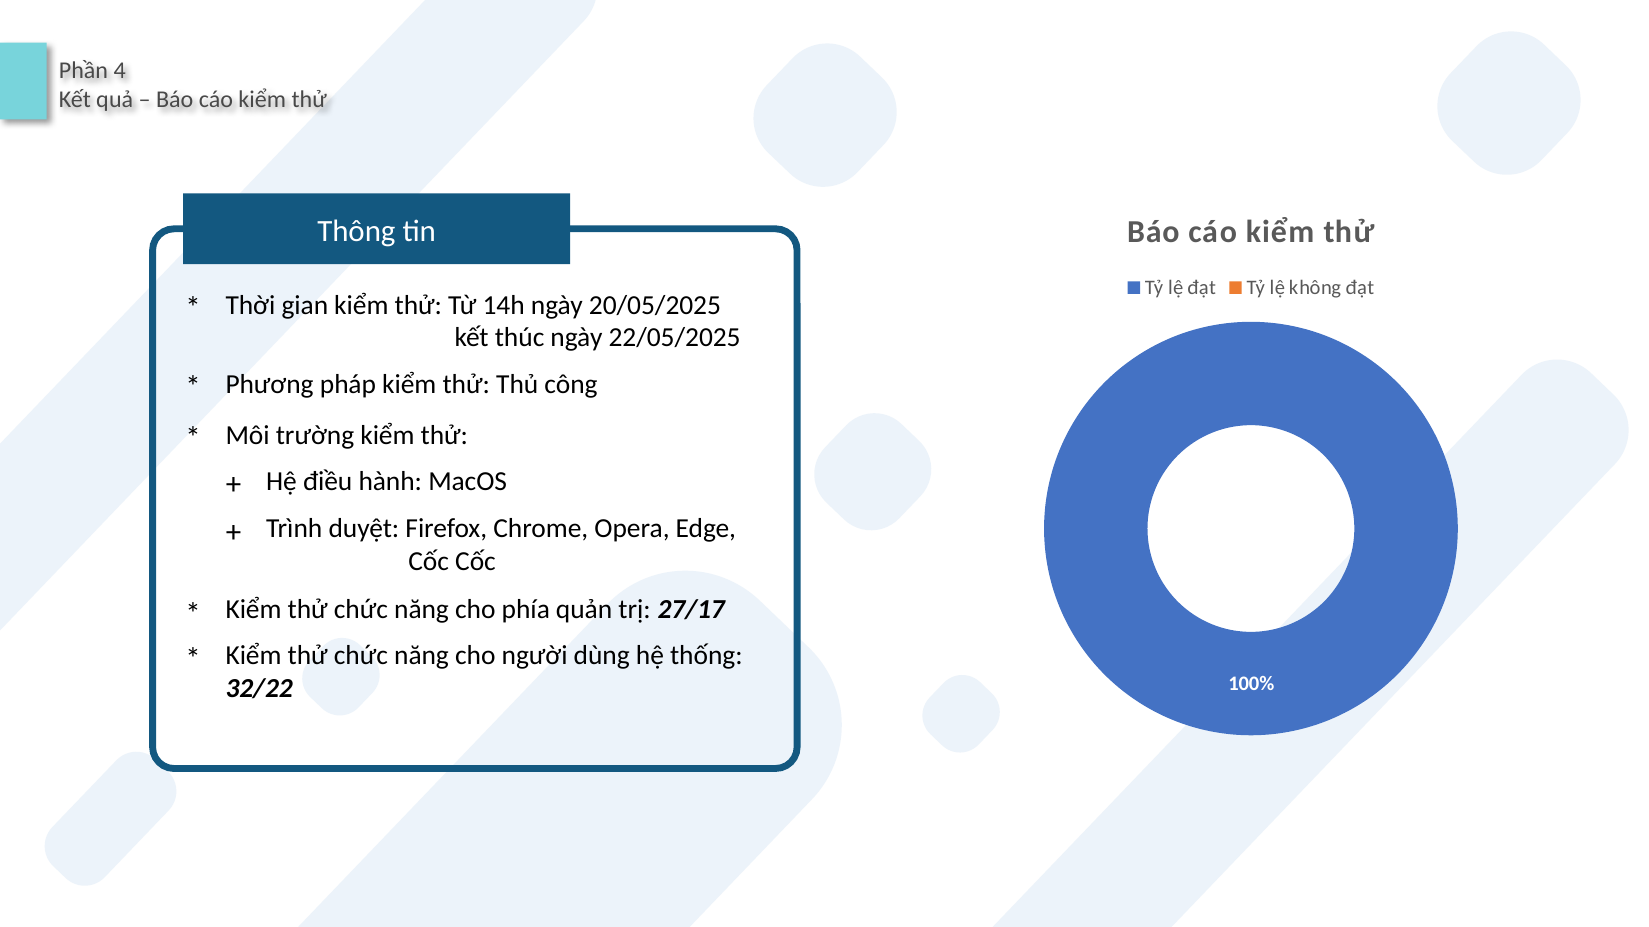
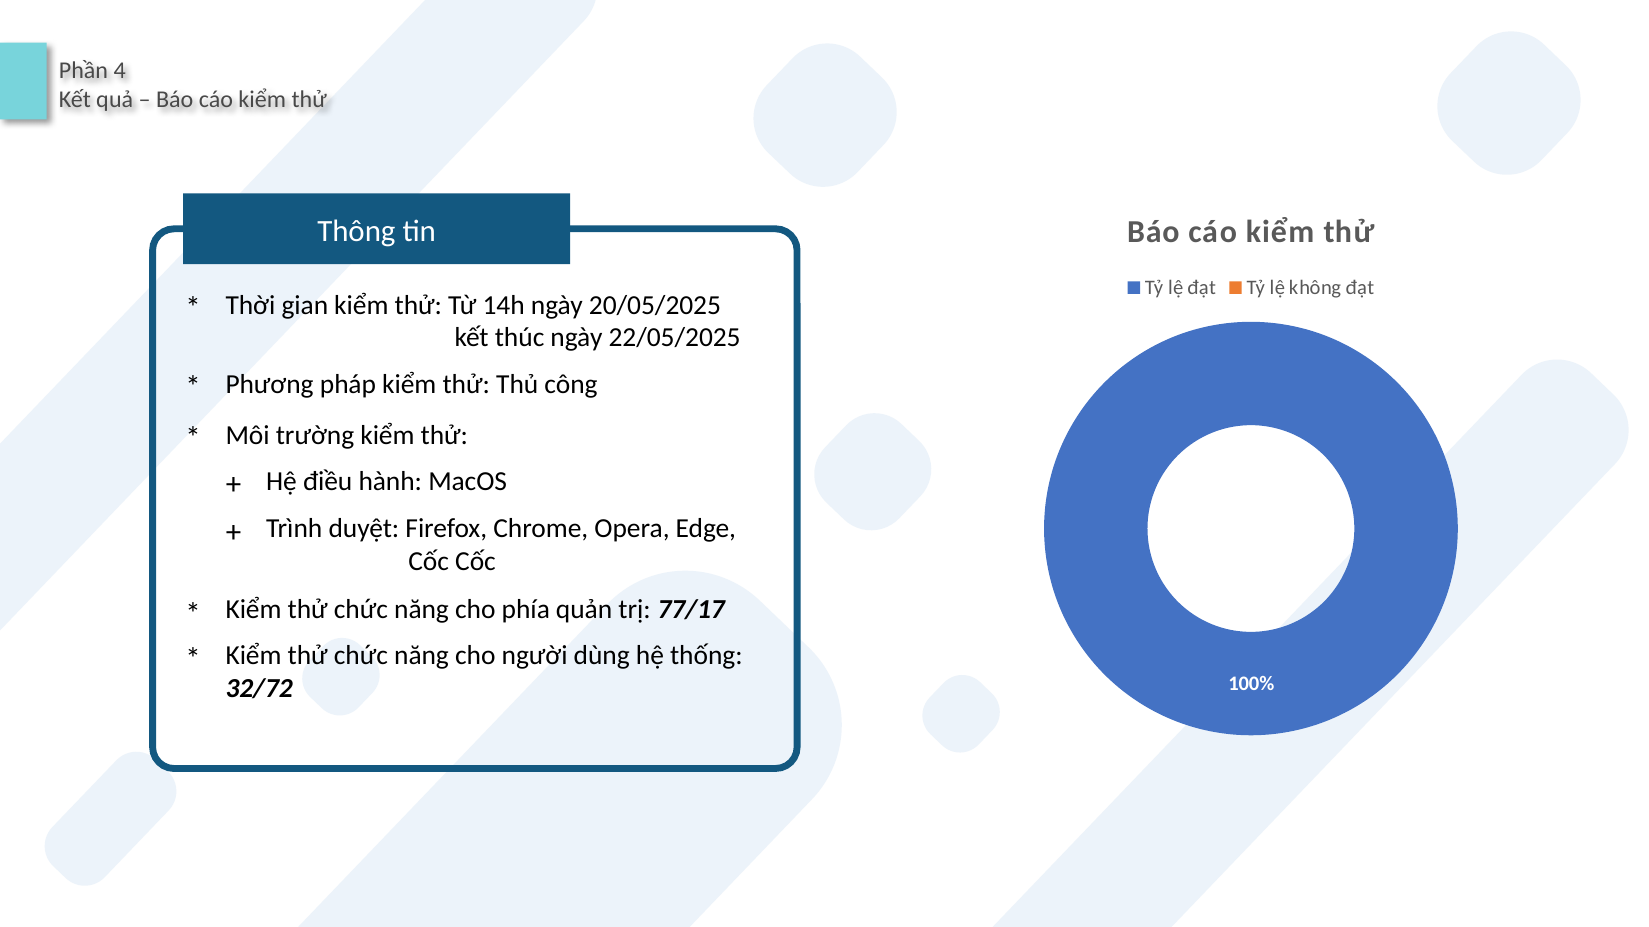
27/17: 27/17 -> 77/17
32/22: 32/22 -> 32/72
